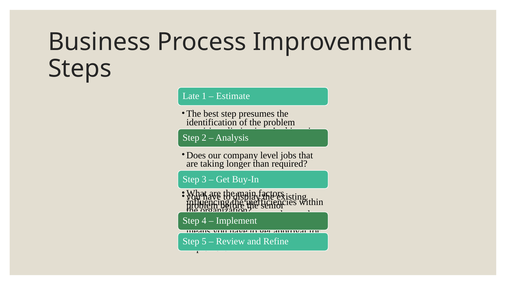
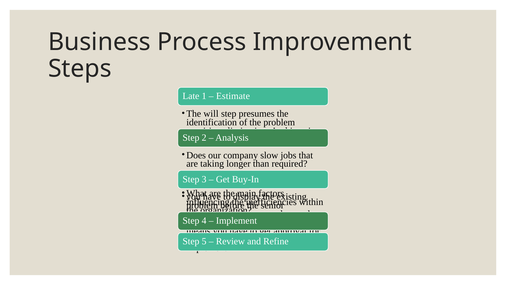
best: best -> will
level: level -> slow
